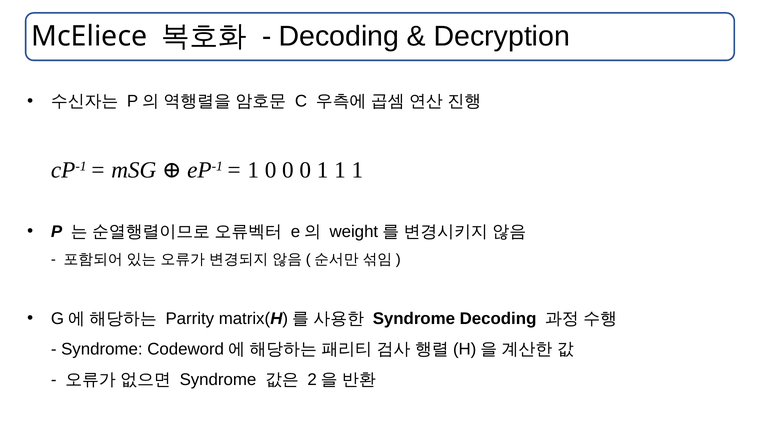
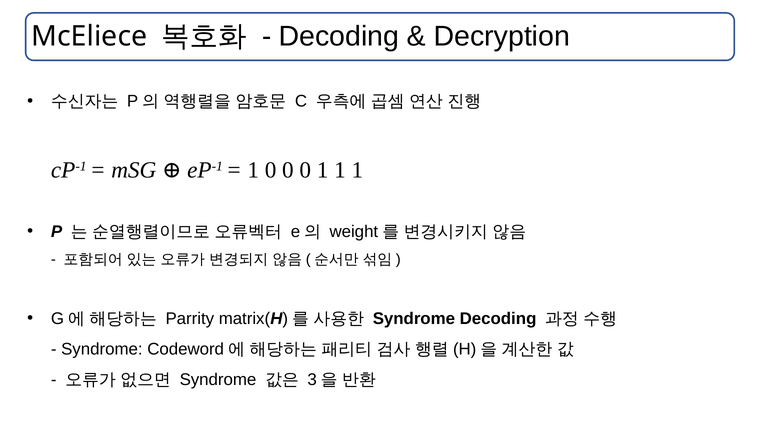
2: 2 -> 3
